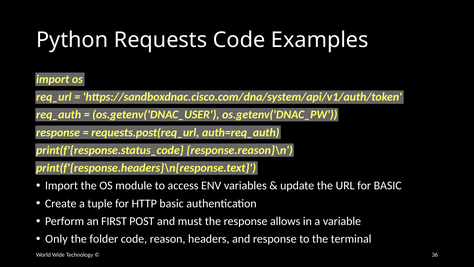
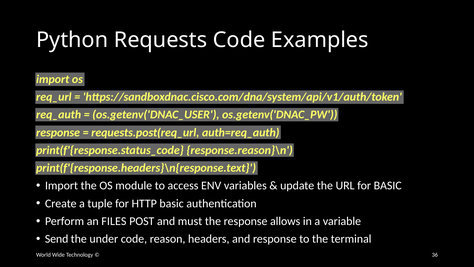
FIRST: FIRST -> FILES
Only: Only -> Send
folder: folder -> under
